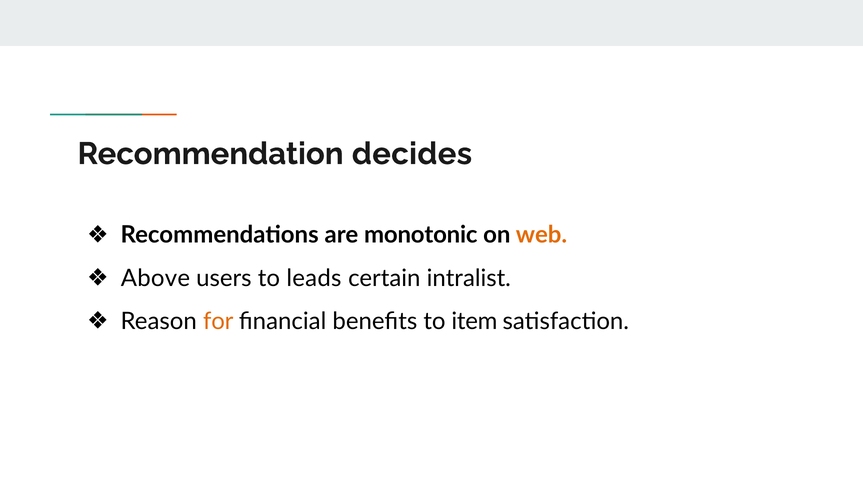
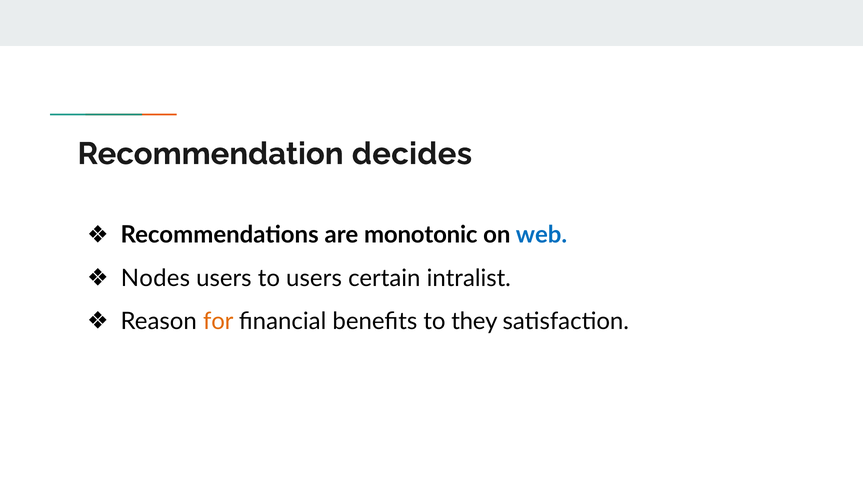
web colour: orange -> blue
Above: Above -> Nodes
to leads: leads -> users
item: item -> they
